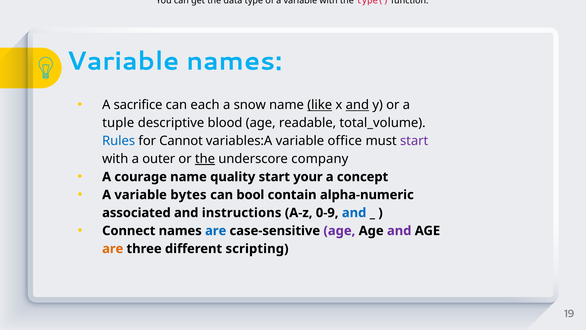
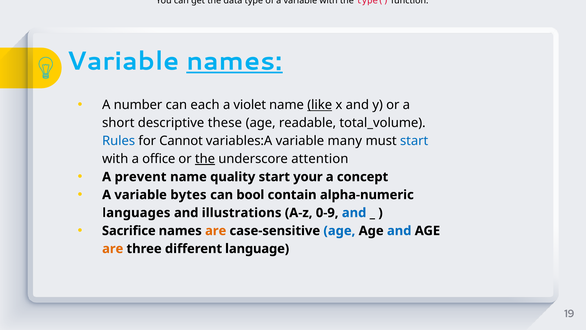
names at (234, 61) underline: none -> present
sacrifice: sacrifice -> number
snow: snow -> violet
and at (357, 105) underline: present -> none
tuple: tuple -> short
blood: blood -> these
office: office -> many
start at (414, 141) colour: purple -> blue
outer: outer -> office
company: company -> attention
courage: courage -> prevent
associated: associated -> languages
instructions: instructions -> illustrations
Connect: Connect -> Sacrifice
are at (216, 231) colour: blue -> orange
age at (339, 231) colour: purple -> blue
and at (399, 231) colour: purple -> blue
scripting: scripting -> language
